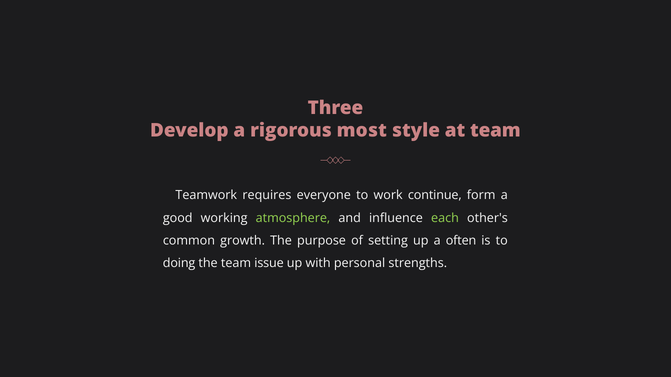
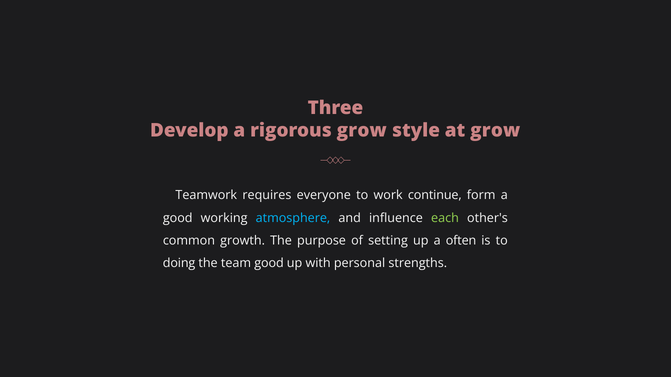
rigorous most: most -> grow
at team: team -> grow
atmosphere colour: light green -> light blue
team issue: issue -> good
